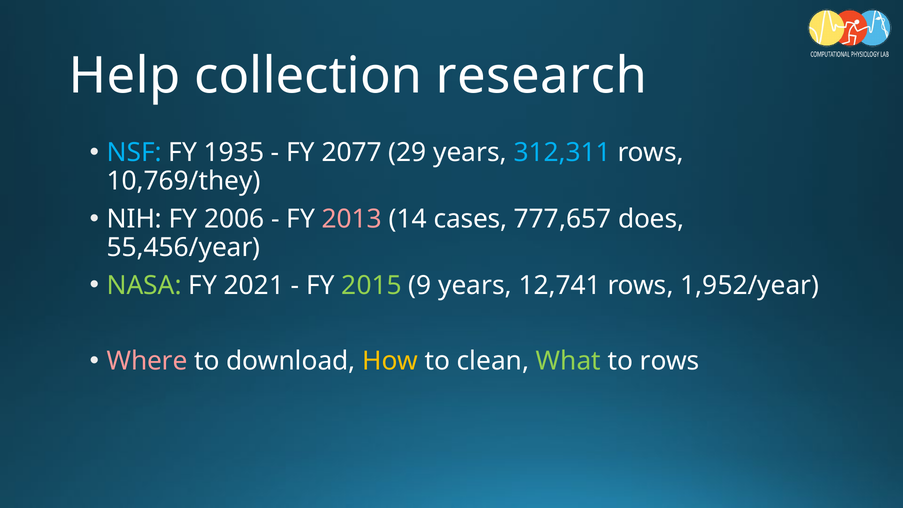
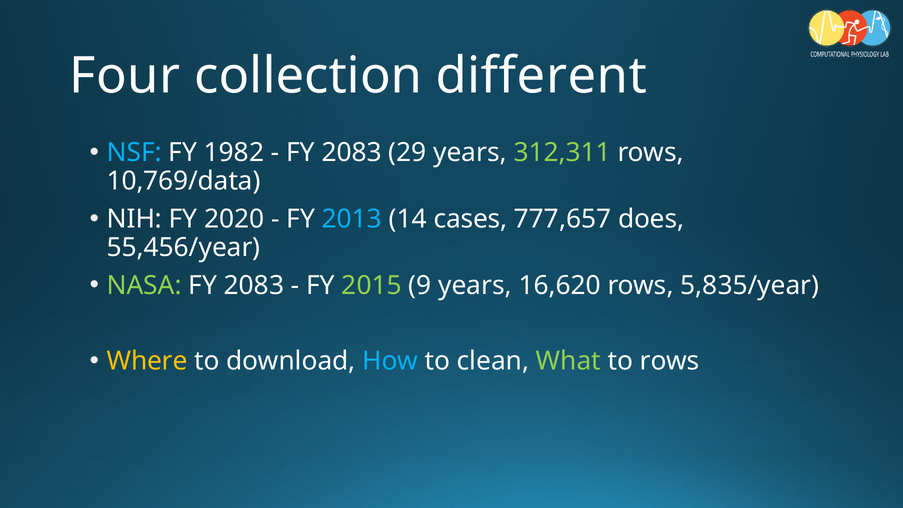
Help: Help -> Four
research: research -> different
1935: 1935 -> 1982
2077 at (352, 153): 2077 -> 2083
312,311 colour: light blue -> light green
10,769/they: 10,769/they -> 10,769/data
2006: 2006 -> 2020
2013 colour: pink -> light blue
2021 at (254, 285): 2021 -> 2083
12,741: 12,741 -> 16,620
1,952/year: 1,952/year -> 5,835/year
Where colour: pink -> yellow
How colour: yellow -> light blue
